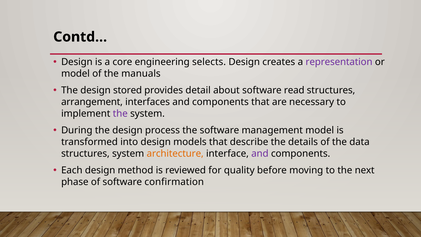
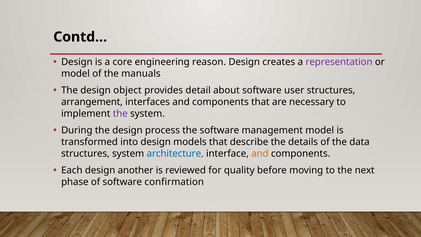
selects: selects -> reason
stored: stored -> object
read: read -> user
architecture colour: orange -> blue
and at (260, 153) colour: purple -> orange
method: method -> another
